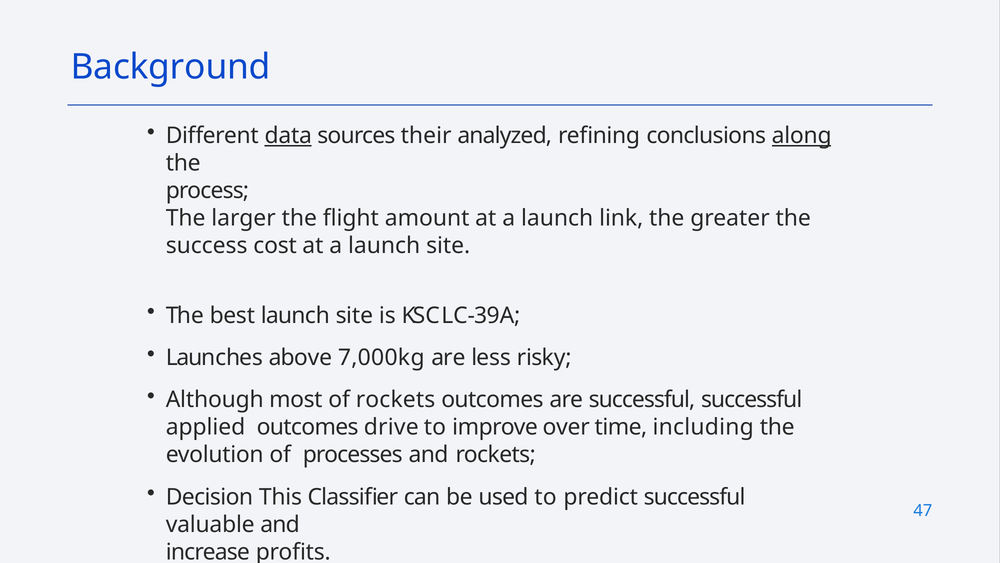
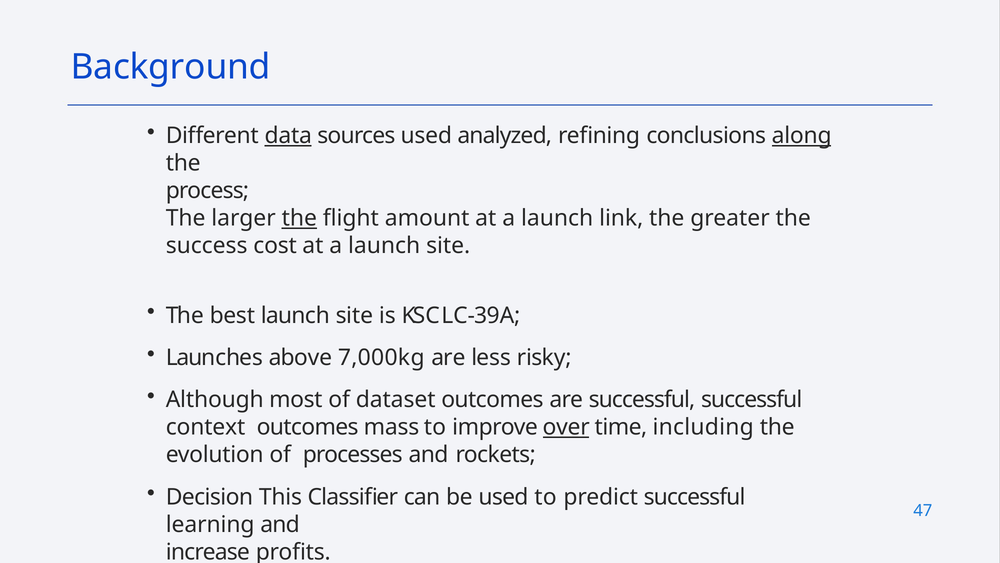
sources their: their -> used
the at (299, 218) underline: none -> present
of rockets: rockets -> dataset
applied: applied -> context
drive: drive -> mass
over underline: none -> present
valuable: valuable -> learning
